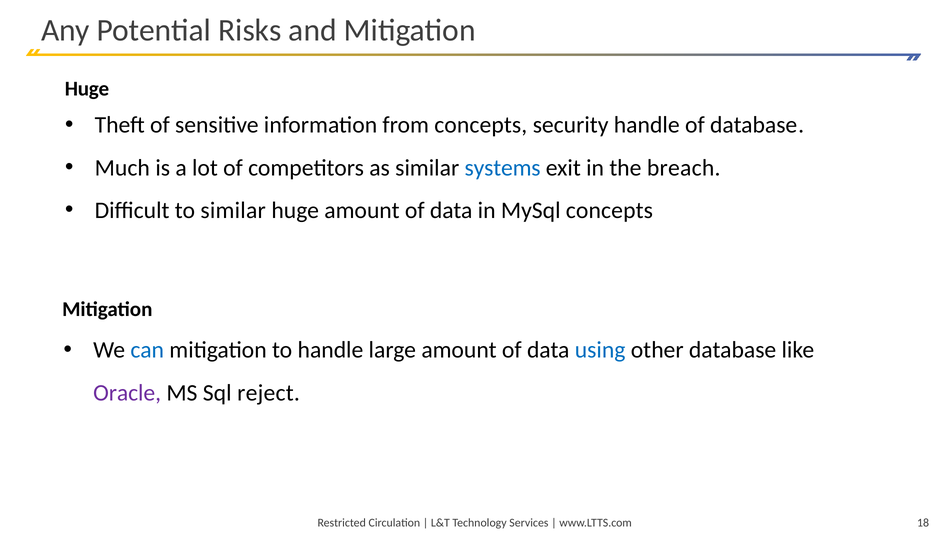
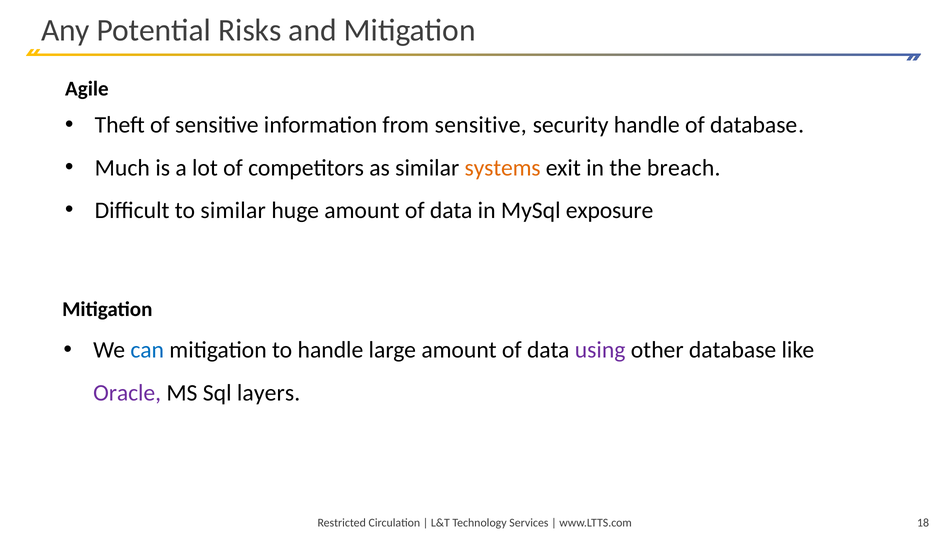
Huge at (87, 89): Huge -> Agile
from concepts: concepts -> sensitive
systems colour: blue -> orange
MySql concepts: concepts -> exposure
using colour: blue -> purple
reject: reject -> layers
